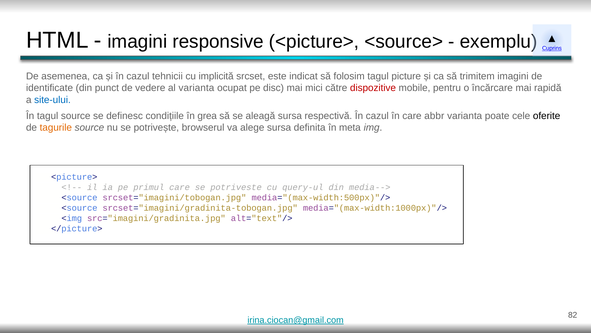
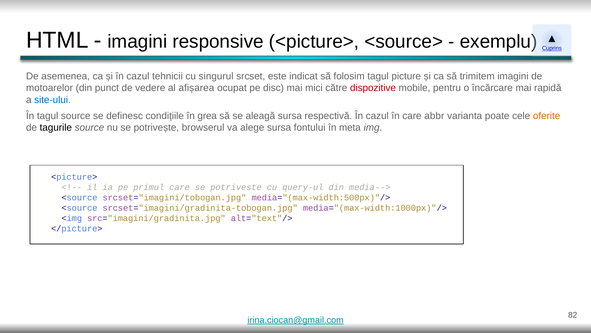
implicită: implicită -> singurul
identificate: identificate -> motoarelor
al varianta: varianta -> afișarea
oferite colour: black -> orange
tagurile colour: orange -> black
definita: definita -> fontului
